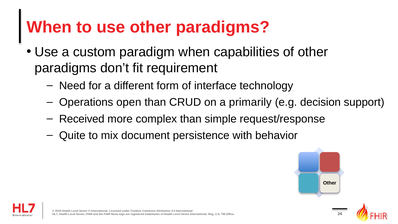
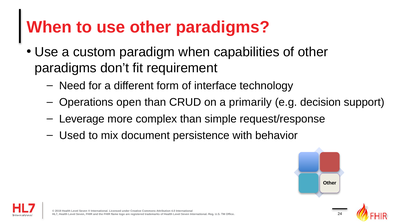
Received: Received -> Leverage
Quite: Quite -> Used
